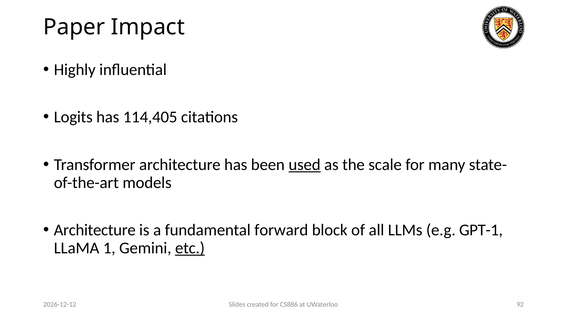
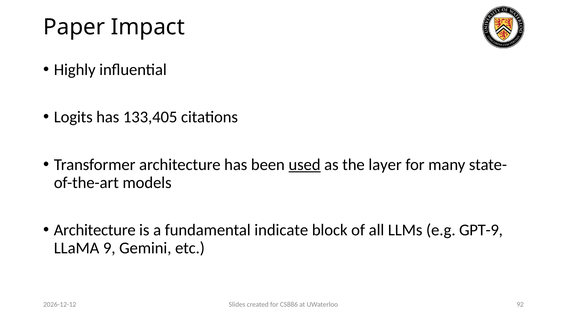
114,405: 114,405 -> 133,405
scale: scale -> layer
forward: forward -> indicate
GPT-1: GPT-1 -> GPT-9
1: 1 -> 9
etc underline: present -> none
